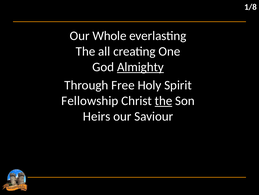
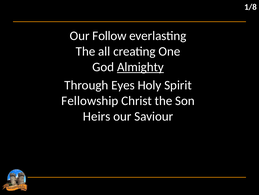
Whole: Whole -> Follow
Free: Free -> Eyes
the at (163, 100) underline: present -> none
